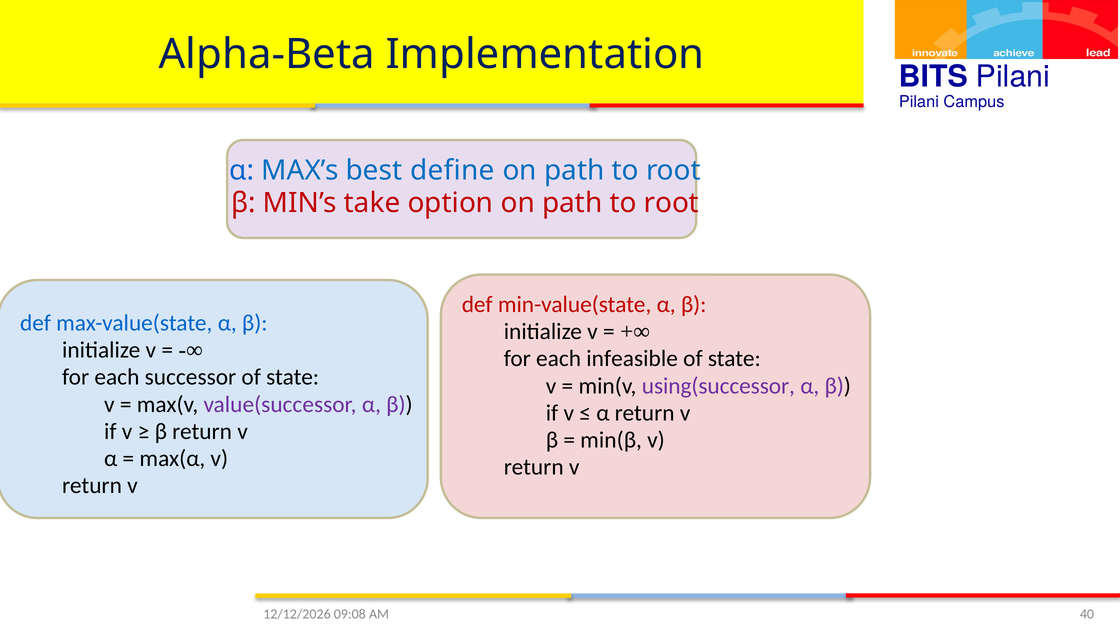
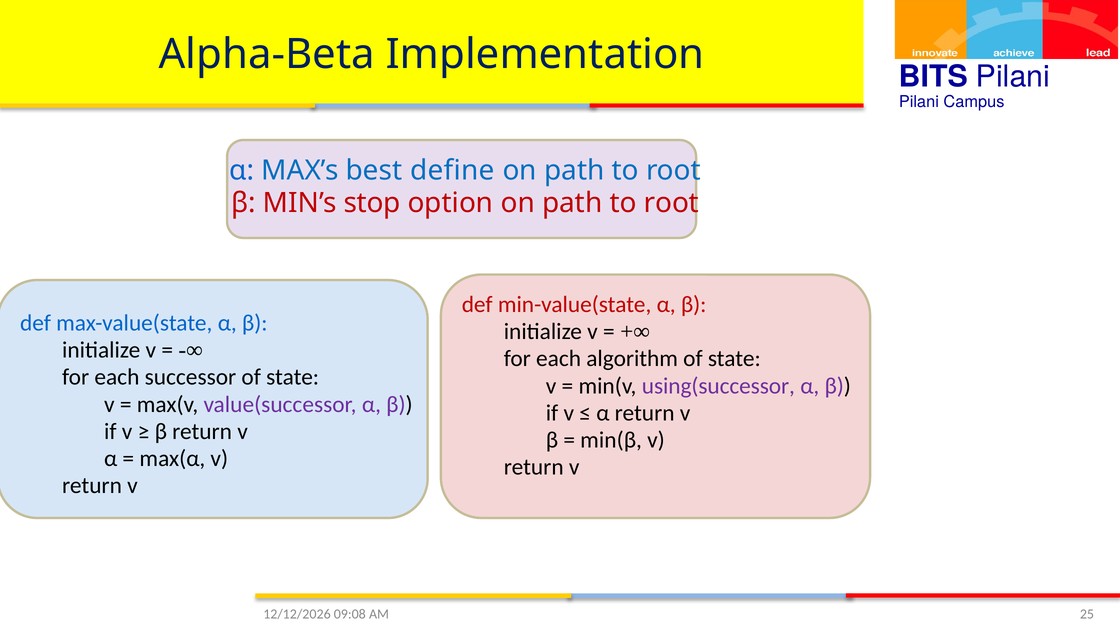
take: take -> stop
infeasible: infeasible -> algorithm
40: 40 -> 25
